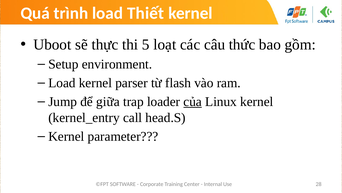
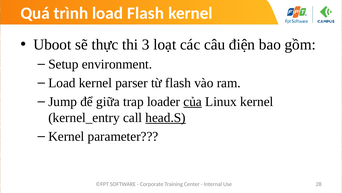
load Thiết: Thiết -> Flash
5: 5 -> 3
thức: thức -> điện
head.S underline: none -> present
